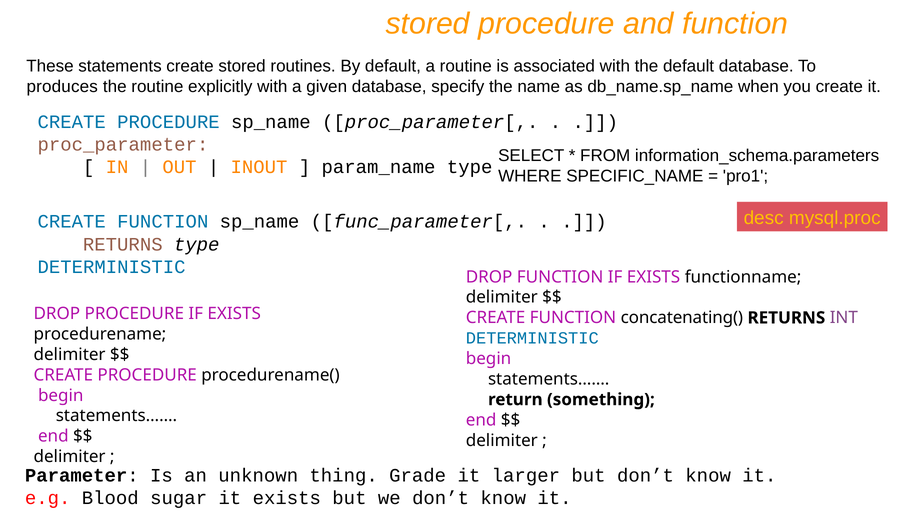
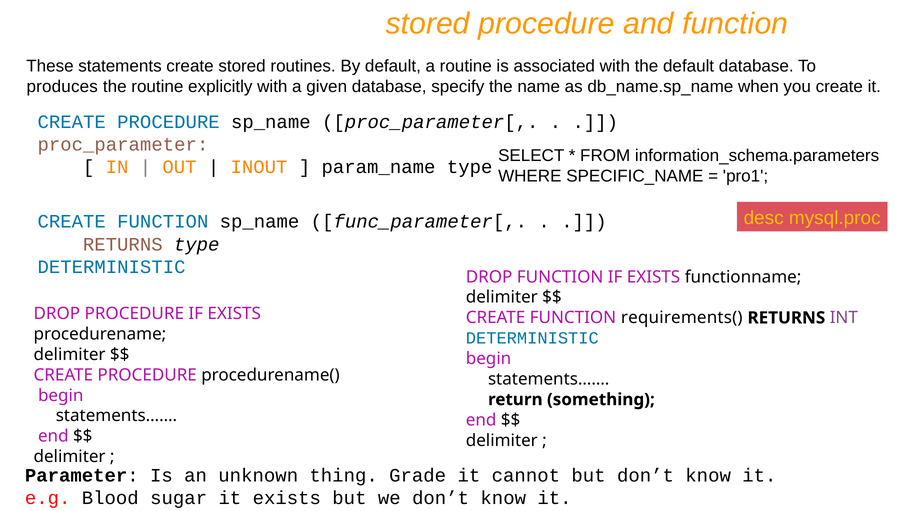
concatenating(: concatenating( -> requirements(
larger: larger -> cannot
